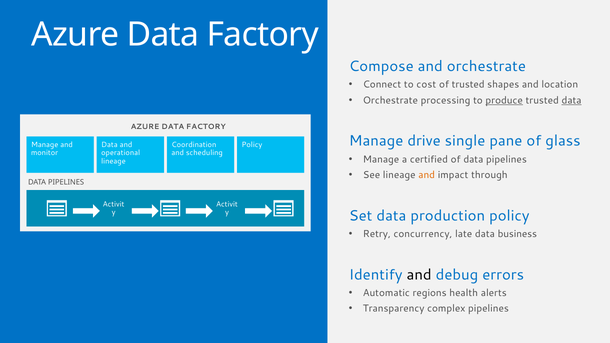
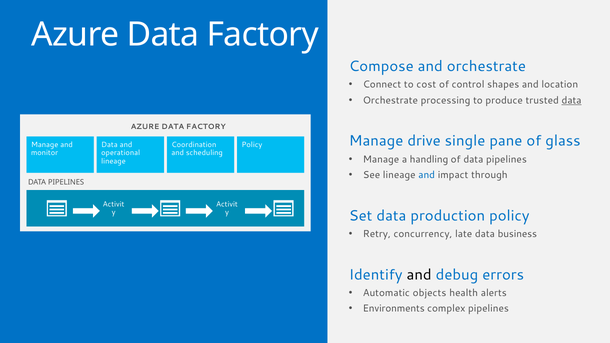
of trusted: trusted -> control
produce underline: present -> none
certified: certified -> handling
and at (427, 175) colour: orange -> blue
regions: regions -> objects
Transparency: Transparency -> Environments
